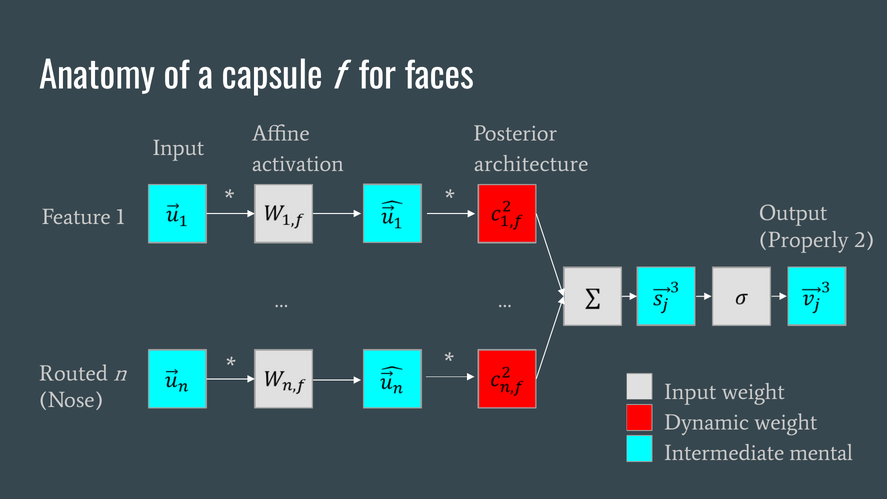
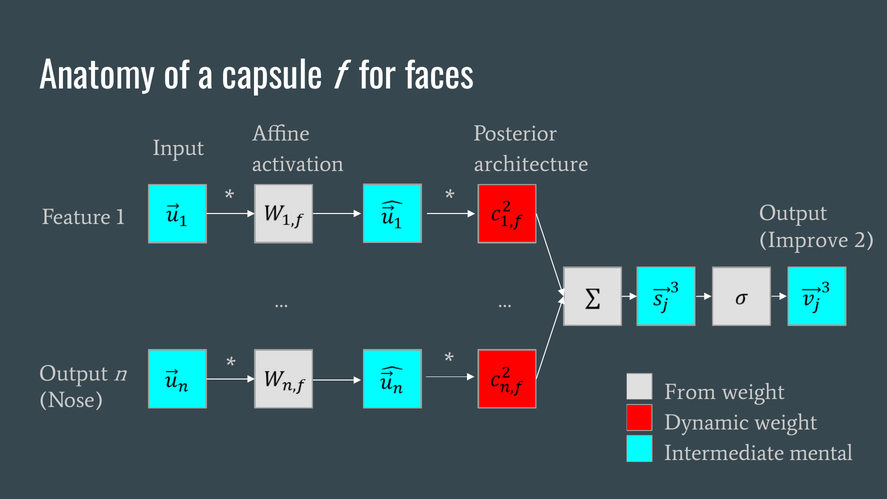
Properly: Properly -> Improve
Routed at (73, 373): Routed -> Output
Input at (690, 392): Input -> From
